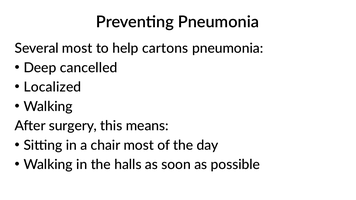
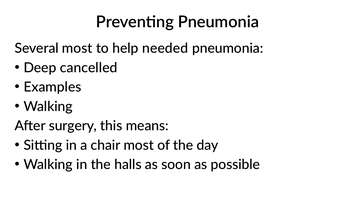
cartons: cartons -> needed
Localized: Localized -> Examples
